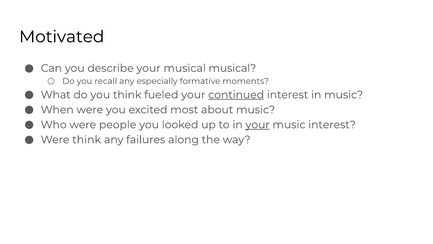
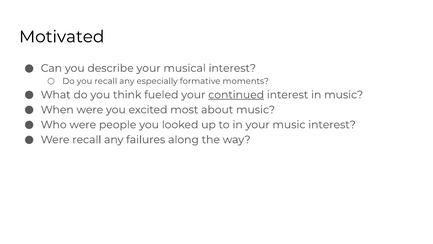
musical musical: musical -> interest
your at (258, 125) underline: present -> none
Were think: think -> recall
